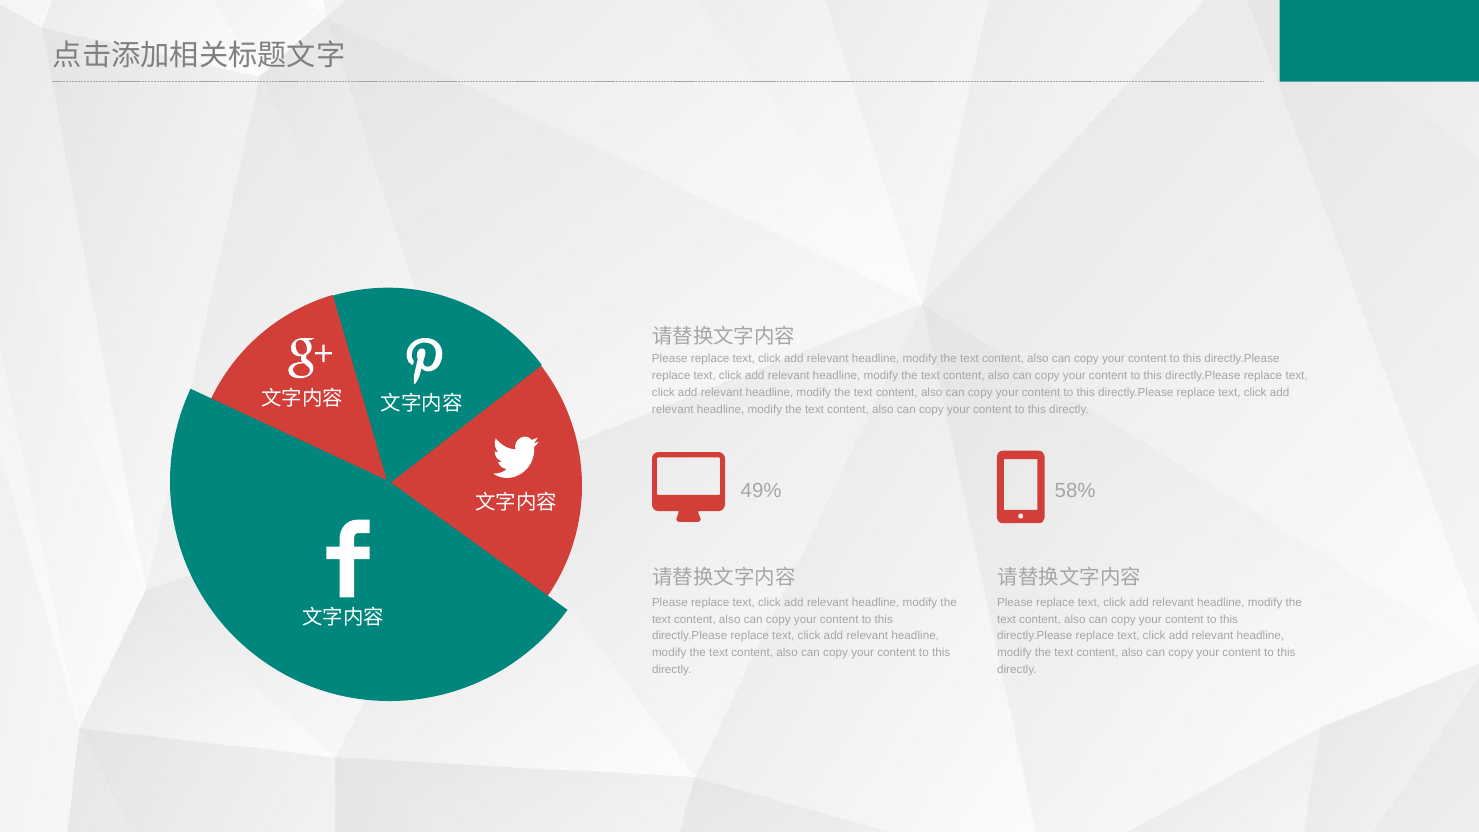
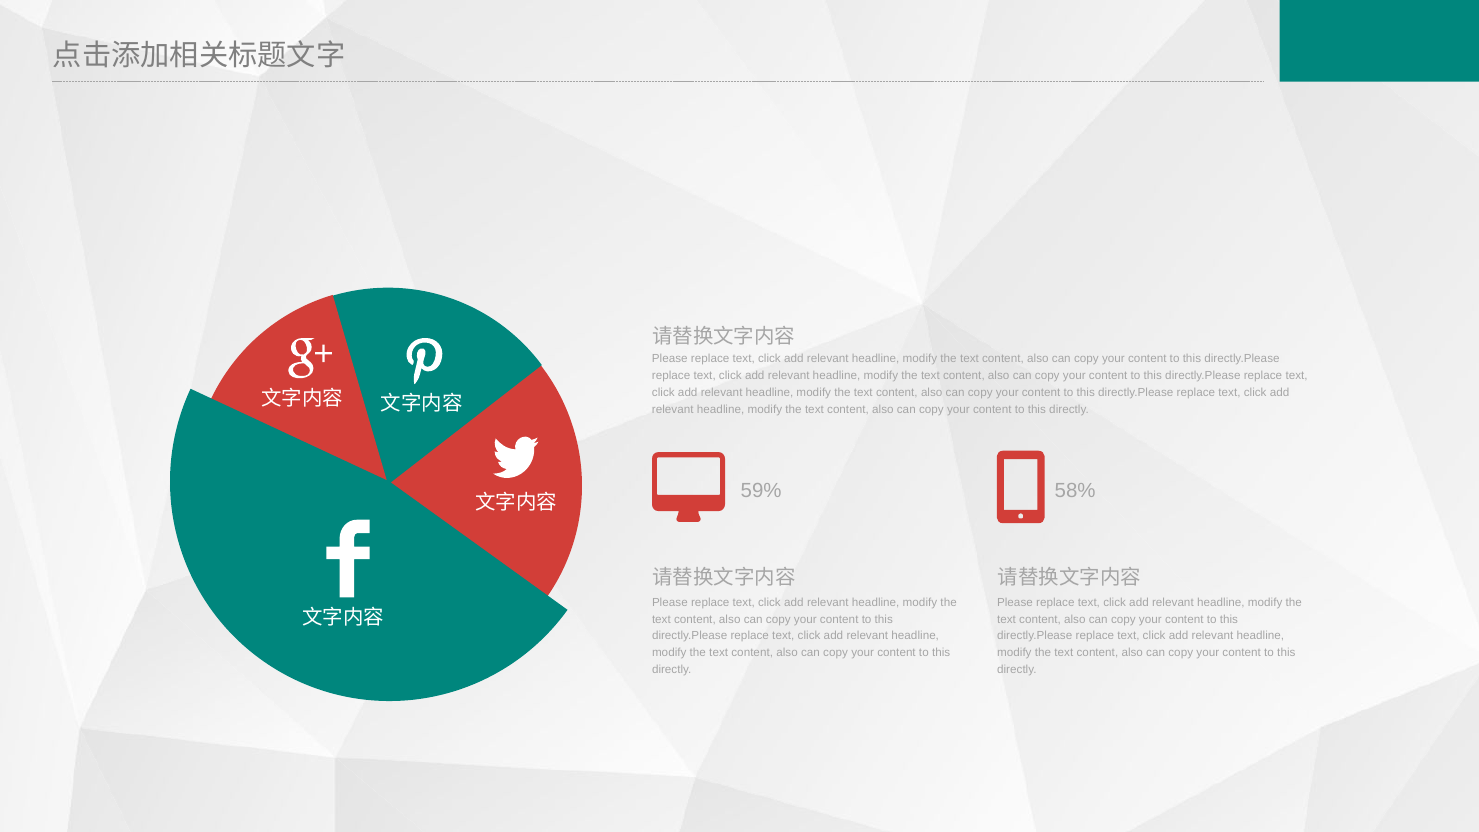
49%: 49% -> 59%
